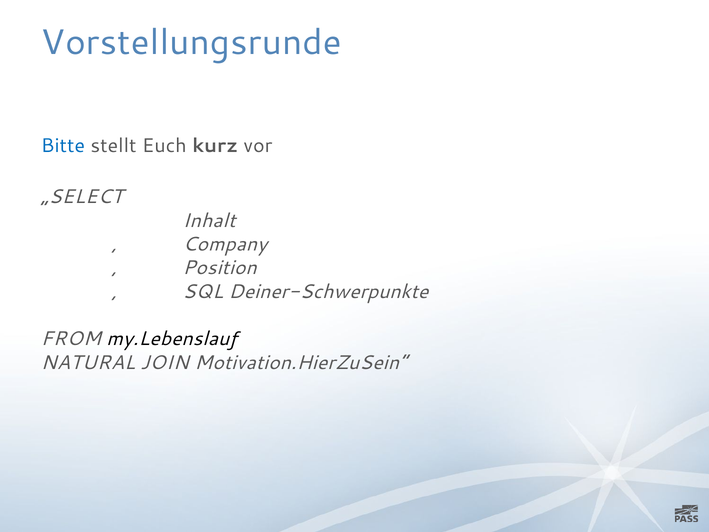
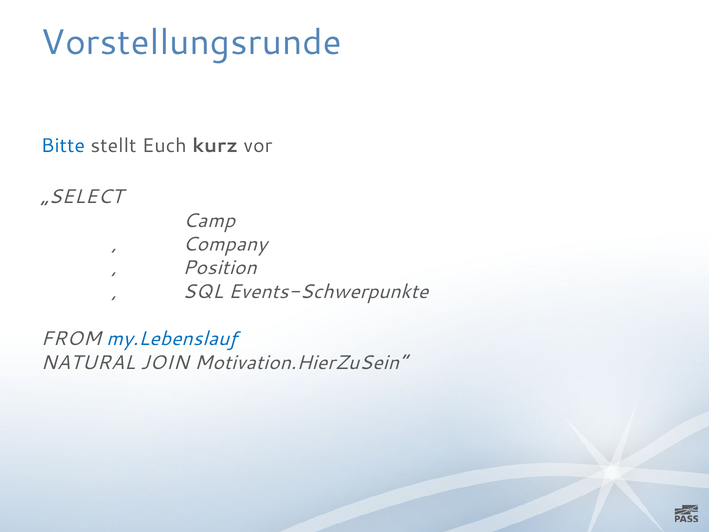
Inhalt: Inhalt -> Camp
Deiner-Schwerpunkte: Deiner-Schwerpunkte -> Events-Schwerpunkte
my.Lebenslauf colour: black -> blue
